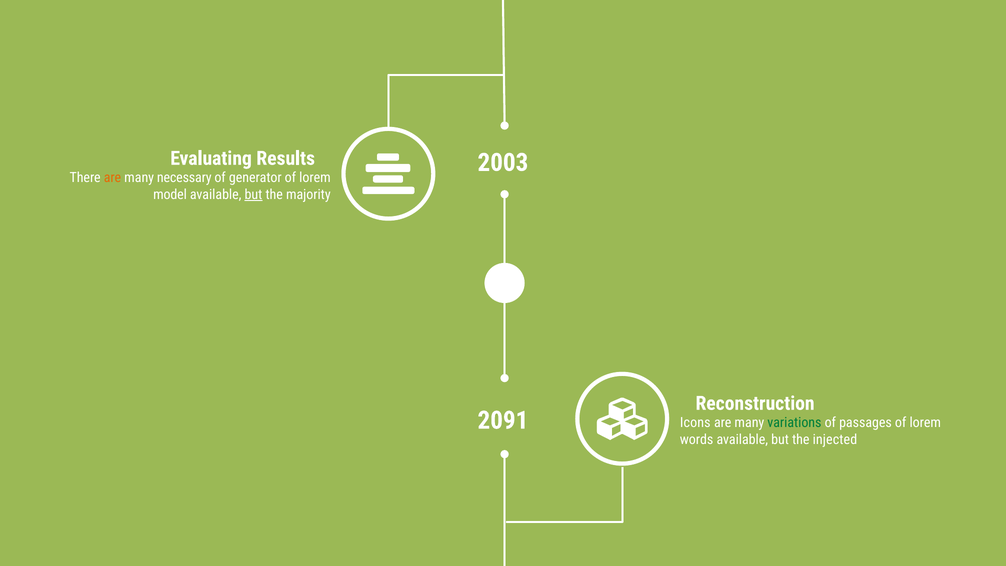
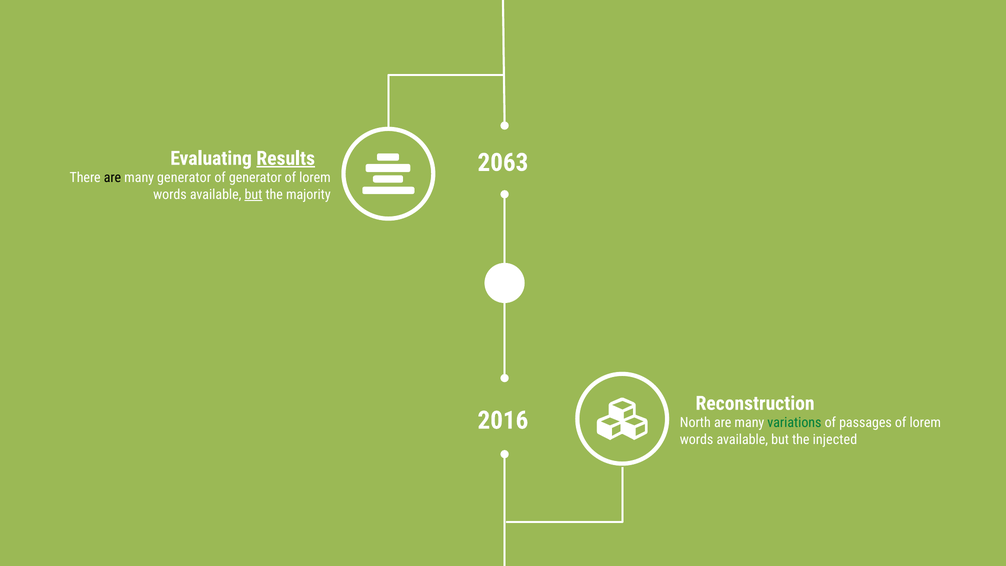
Results underline: none -> present
2003: 2003 -> 2063
are at (112, 178) colour: orange -> black
many necessary: necessary -> generator
model at (170, 195): model -> words
2091: 2091 -> 2016
Icons: Icons -> North
